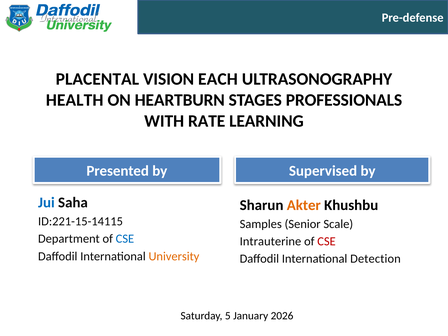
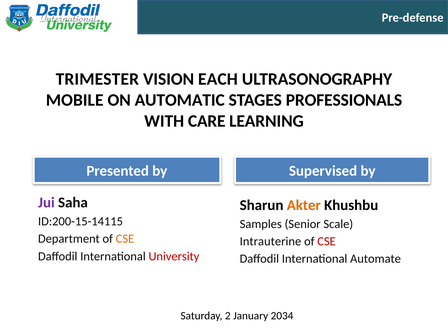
PLACENTAL: PLACENTAL -> TRIMESTER
HEALTH: HEALTH -> MOBILE
HEARTBURN: HEARTBURN -> AUTOMATIC
RATE: RATE -> CARE
Jui colour: blue -> purple
ID:221-15-14115: ID:221-15-14115 -> ID:200-15-14115
CSE at (125, 239) colour: blue -> orange
University colour: orange -> red
Detection: Detection -> Automate
5: 5 -> 2
2026: 2026 -> 2034
